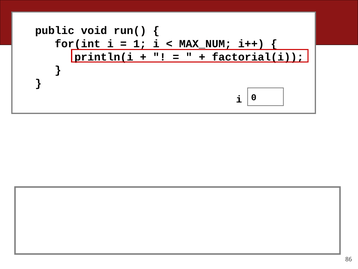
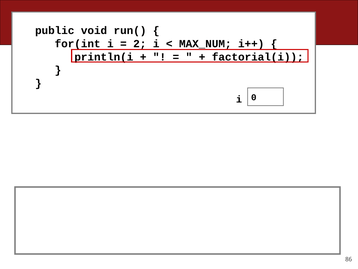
1: 1 -> 2
